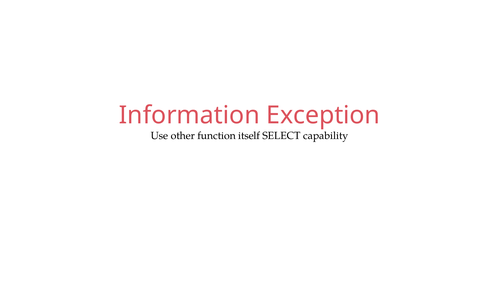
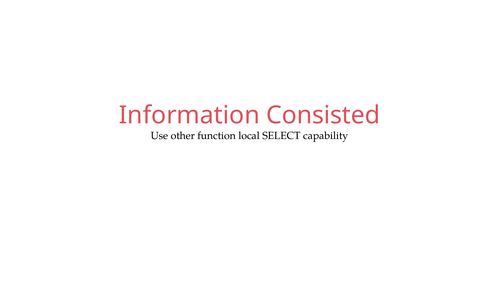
Exception: Exception -> Consisted
itself: itself -> local
